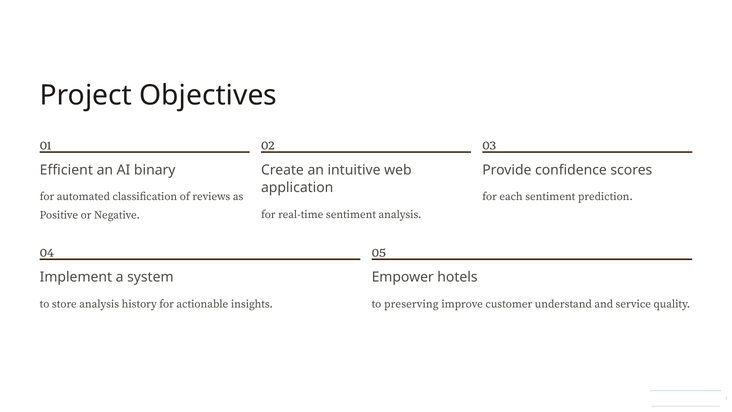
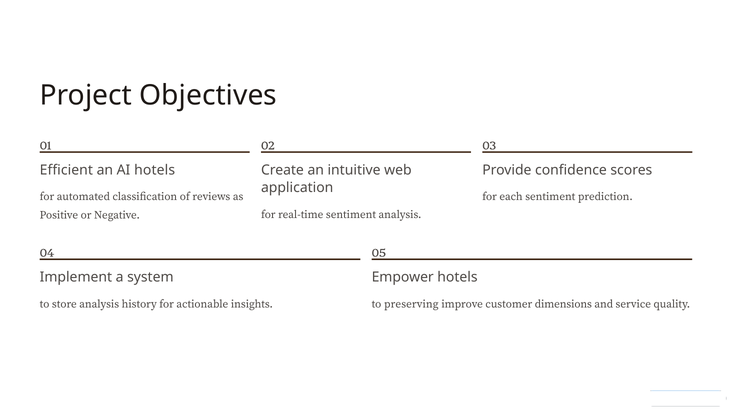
AI binary: binary -> hotels
understand: understand -> dimensions
